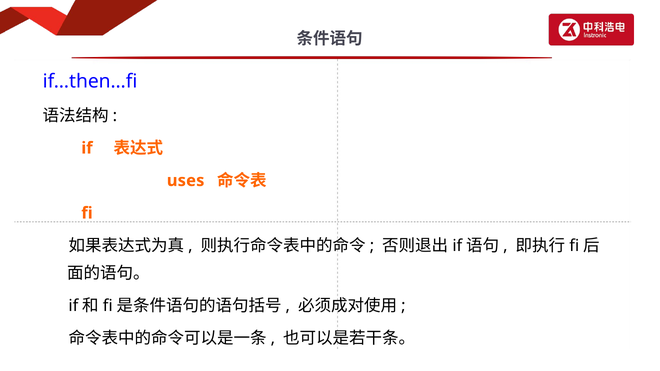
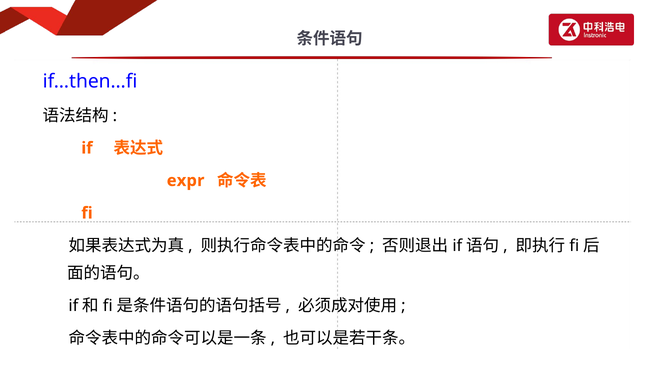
uses: uses -> expr
